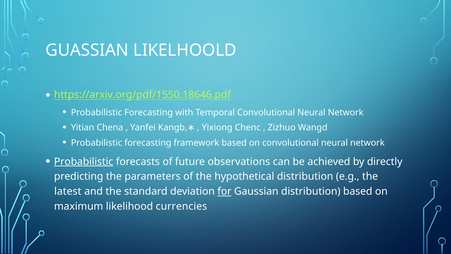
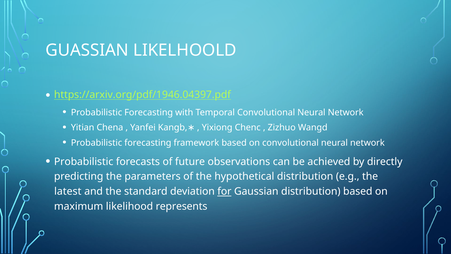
https://arxiv.org/pdf/1550.18646.pdf: https://arxiv.org/pdf/1550.18646.pdf -> https://arxiv.org/pdf/1946.04397.pdf
Probabilistic at (84, 161) underline: present -> none
currencies: currencies -> represents
